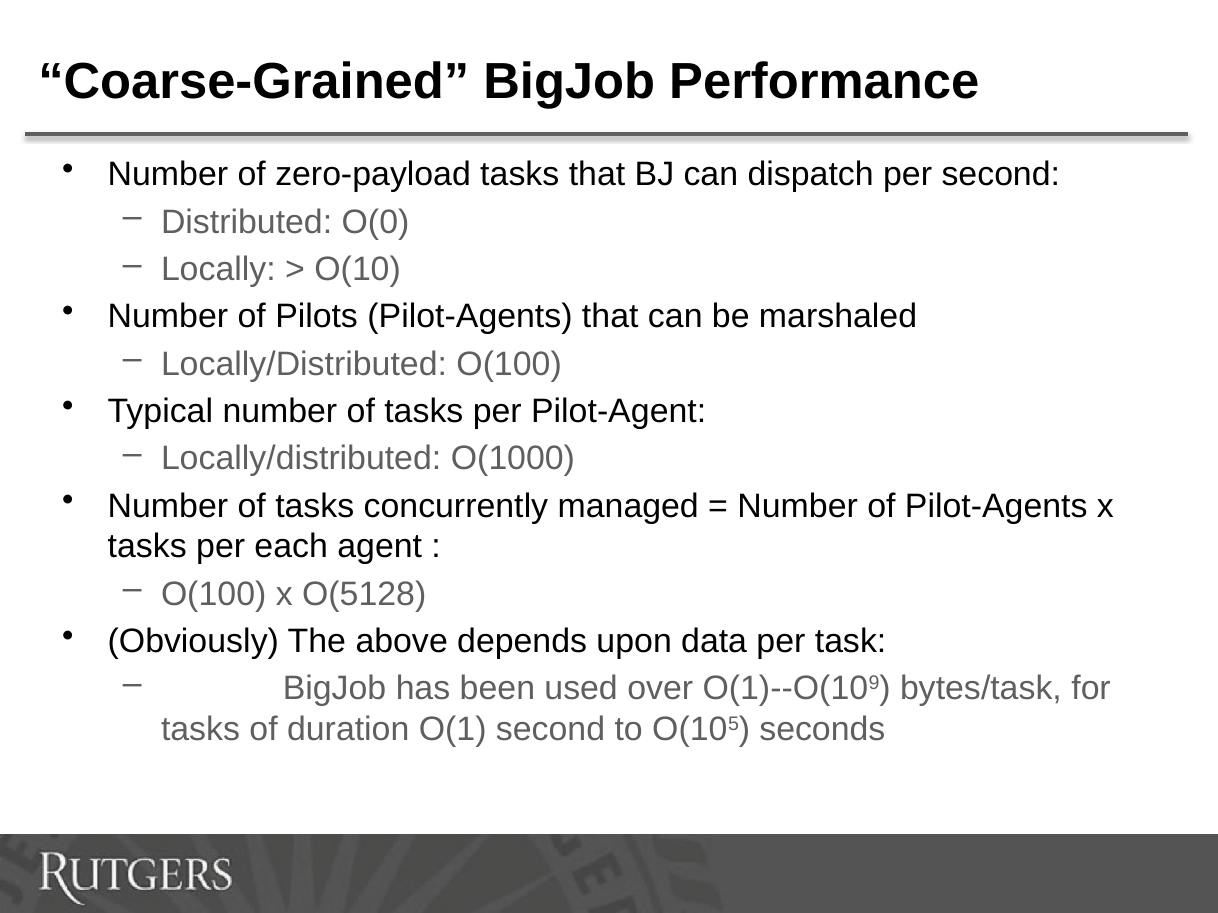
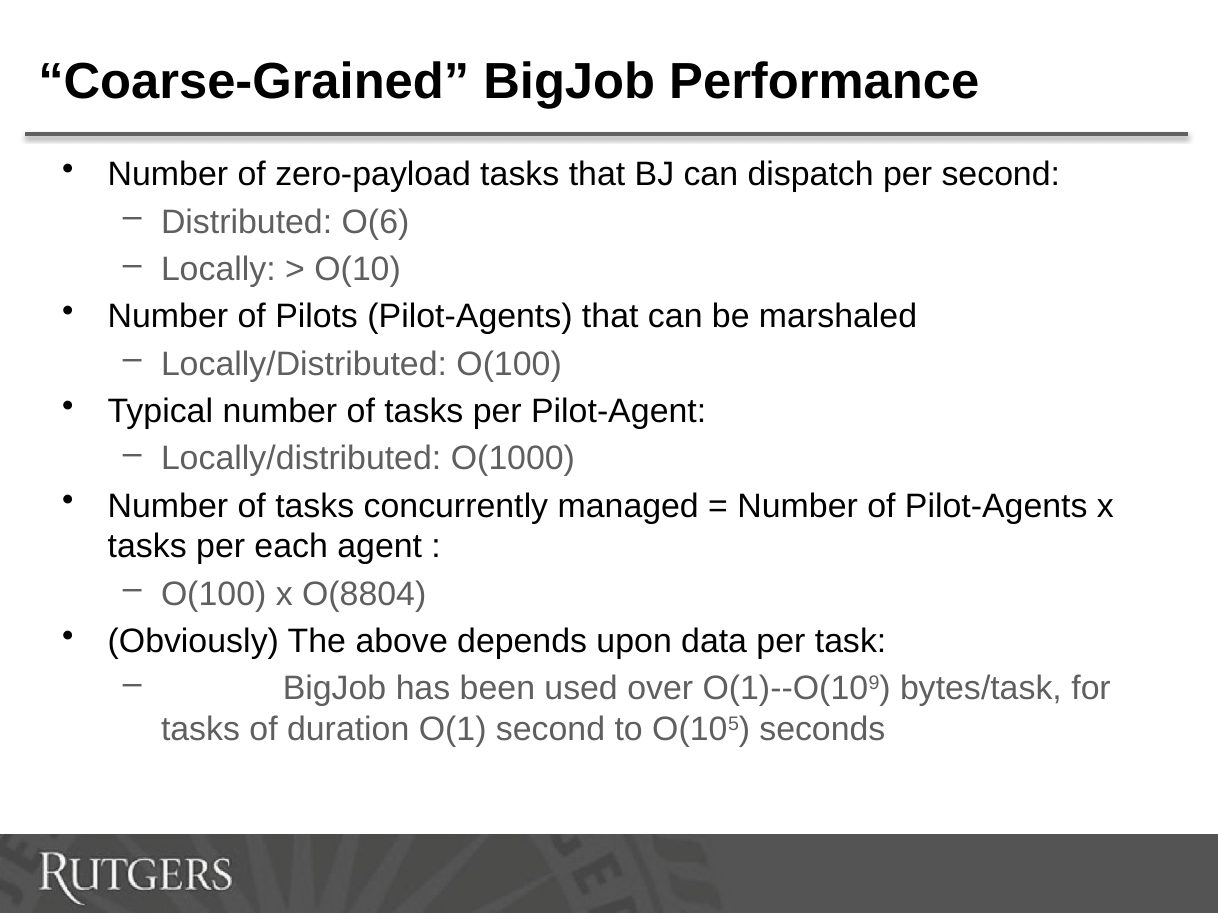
O(0: O(0 -> O(6
O(5128: O(5128 -> O(8804
